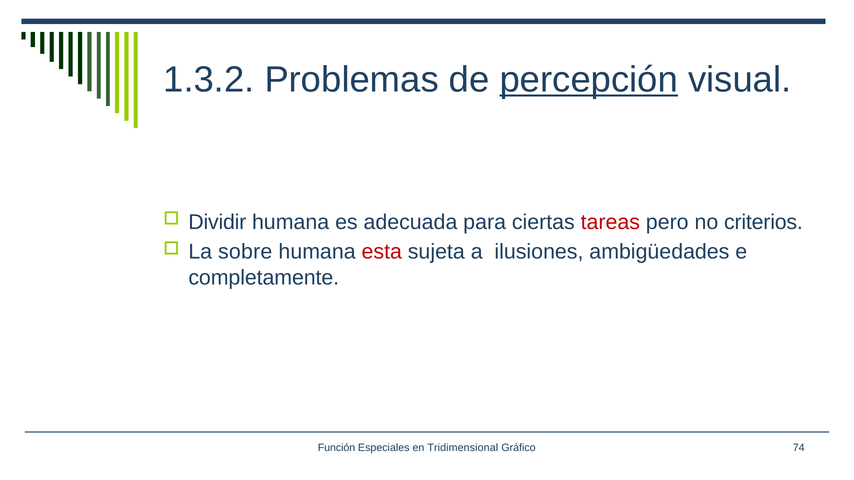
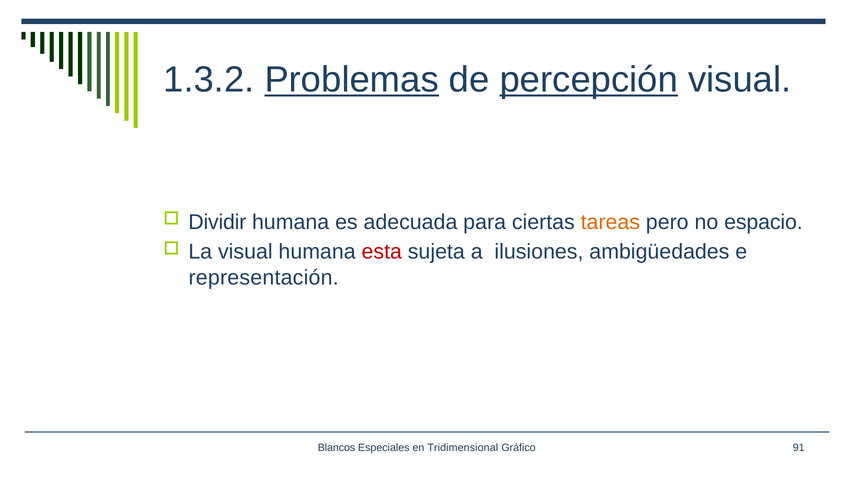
Problemas underline: none -> present
tareas colour: red -> orange
criterios: criterios -> espacio
La sobre: sobre -> visual
completamente: completamente -> representación
Función: Función -> Blancos
74: 74 -> 91
